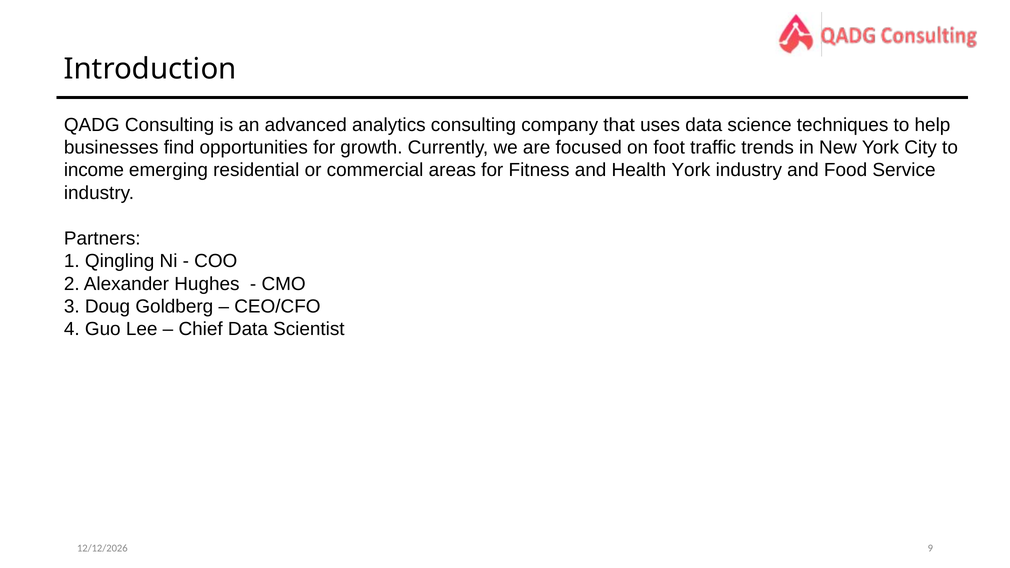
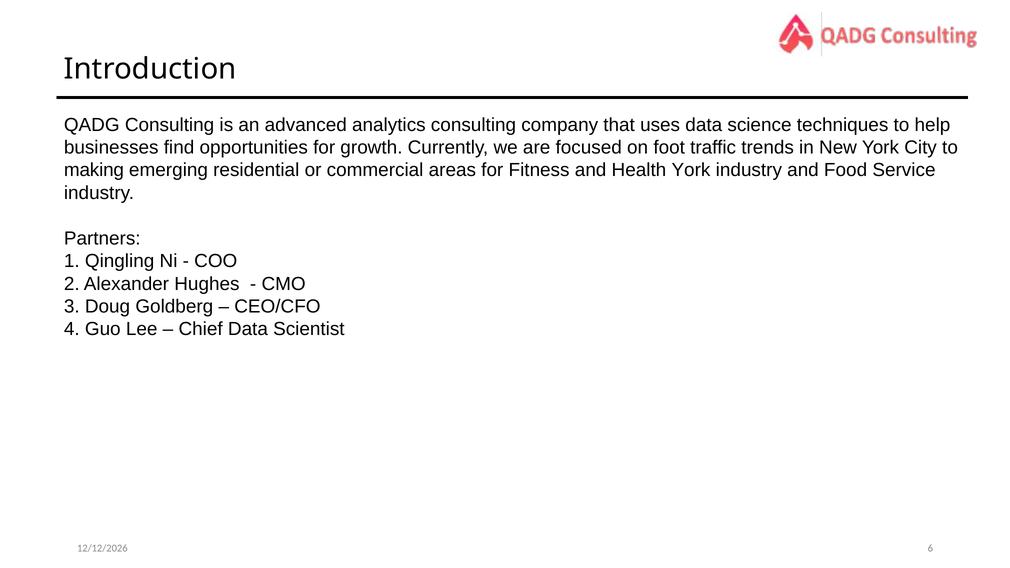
income: income -> making
9: 9 -> 6
